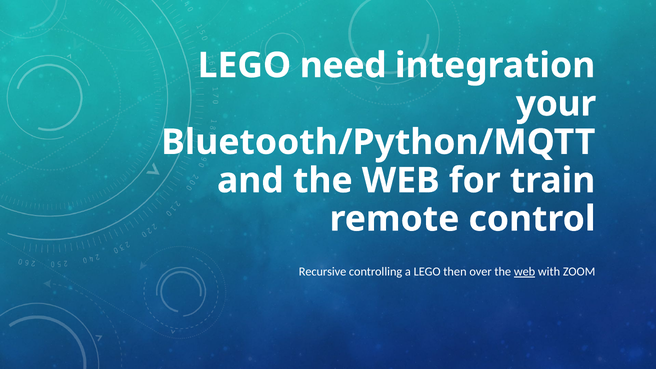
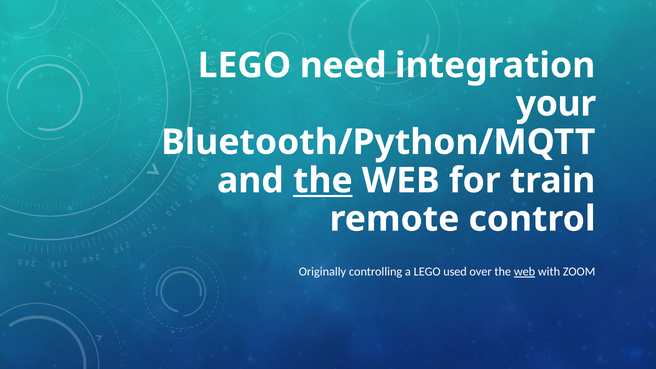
the at (323, 181) underline: none -> present
Recursive: Recursive -> Originally
then: then -> used
